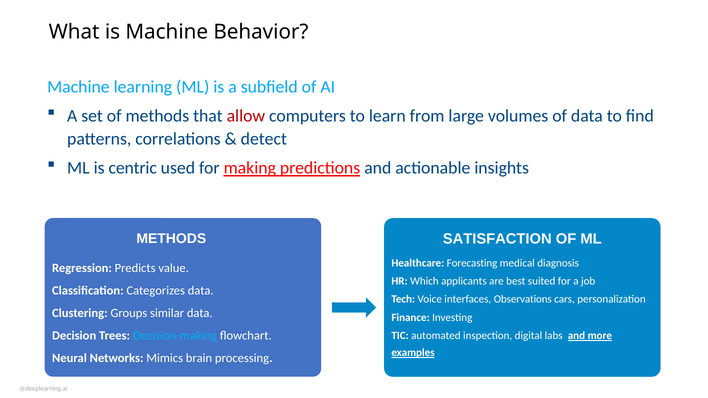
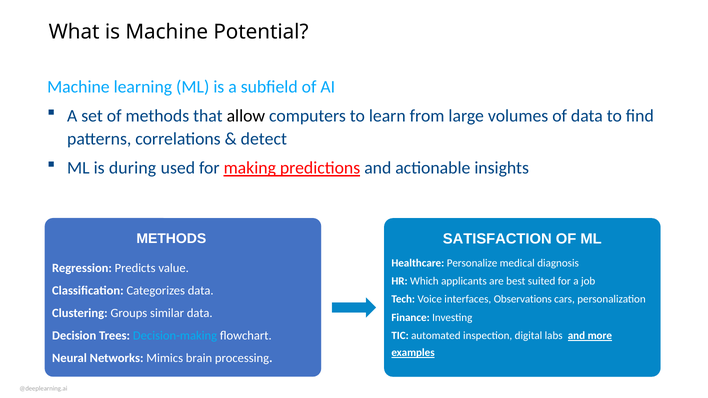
Behavior: Behavior -> Potential
allow colour: red -> black
centric: centric -> during
Forecasting: Forecasting -> Personalize
